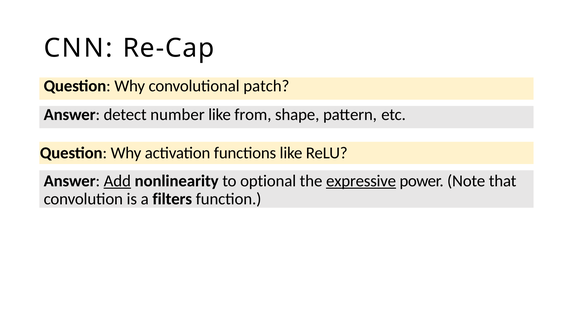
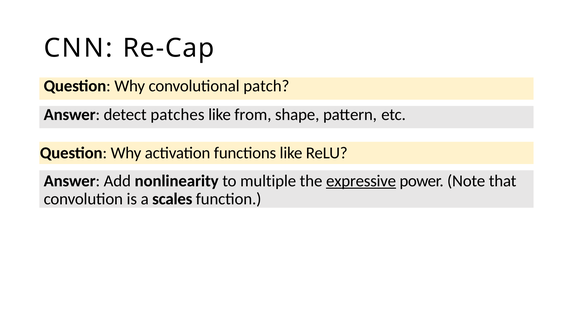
number: number -> patches
Add underline: present -> none
optional: optional -> multiple
filters: filters -> scales
